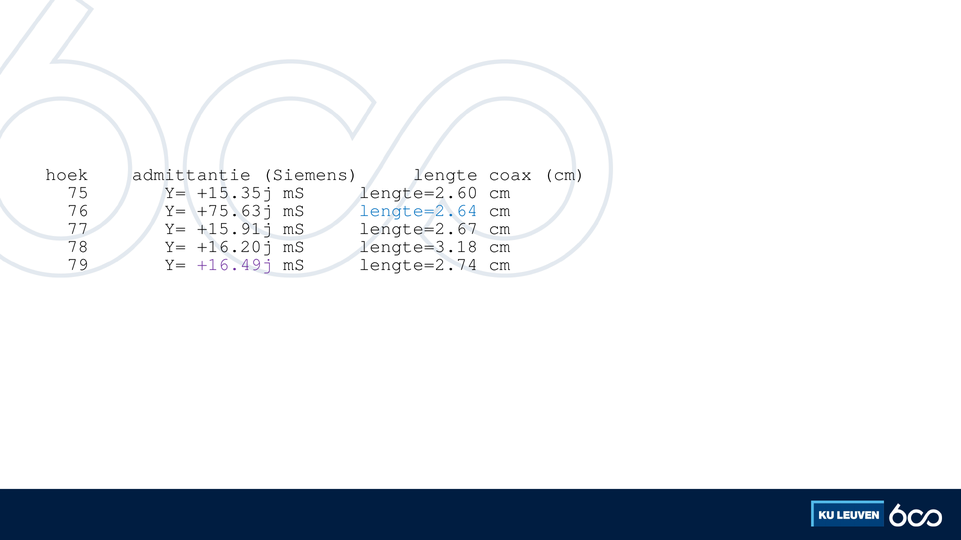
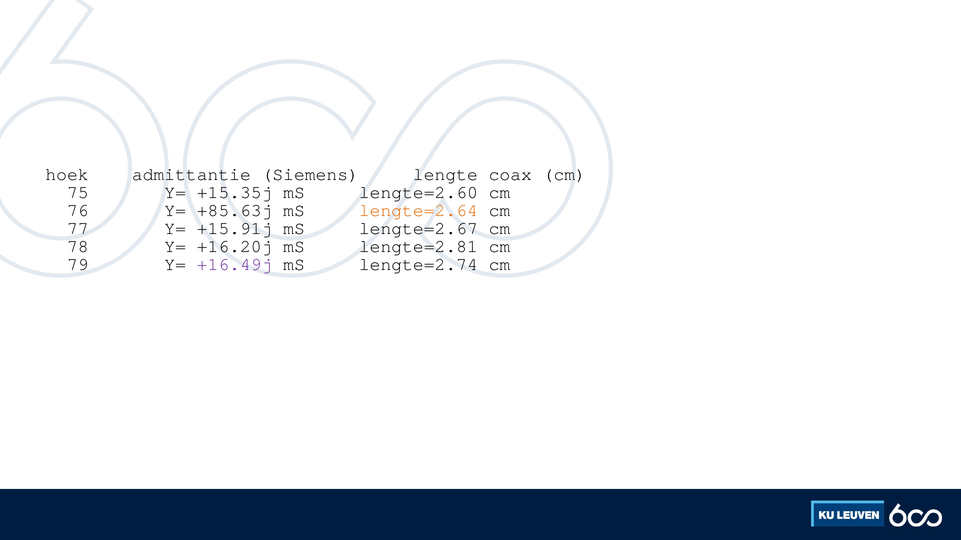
+75.63j: +75.63j -> +85.63j
lengte=2.64 colour: blue -> orange
lengte=3.18: lengte=3.18 -> lengte=2.81
